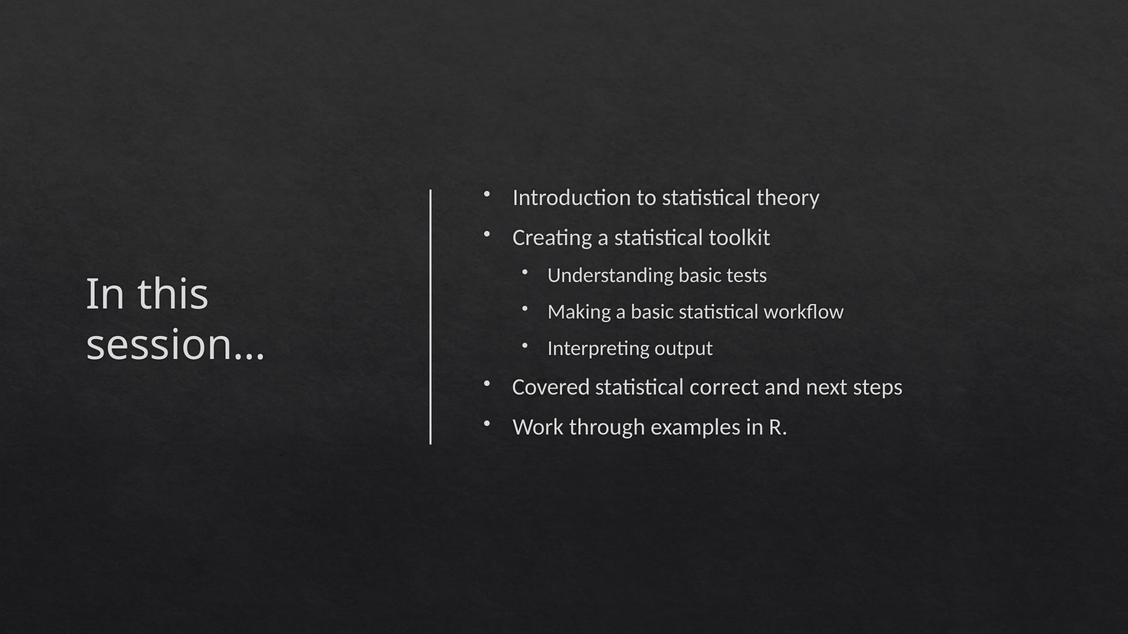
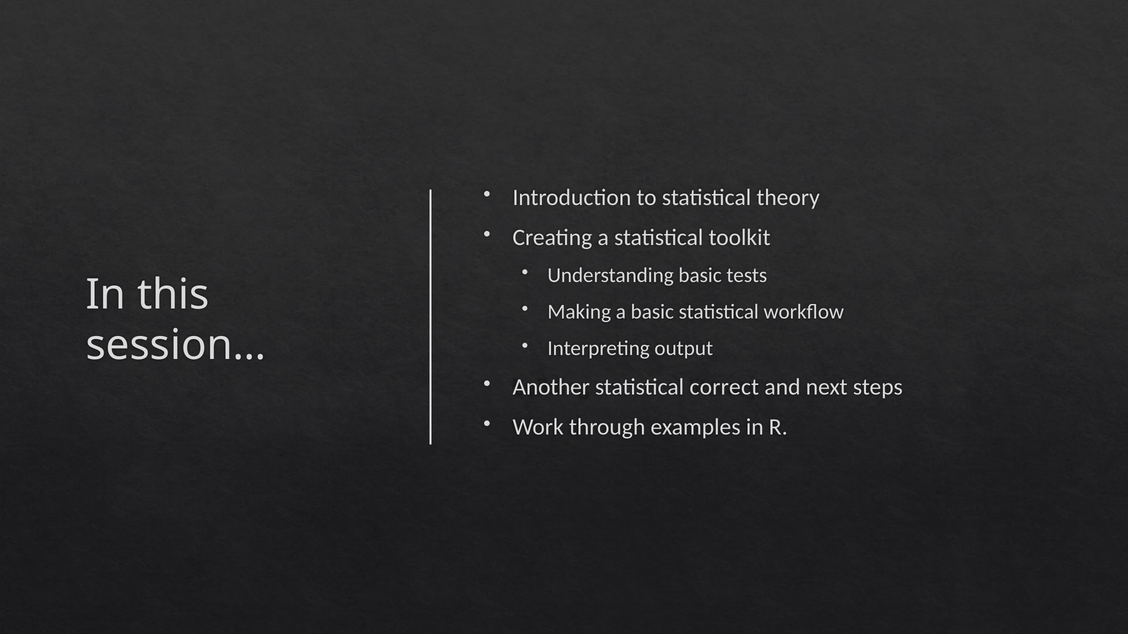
Covered: Covered -> Another
